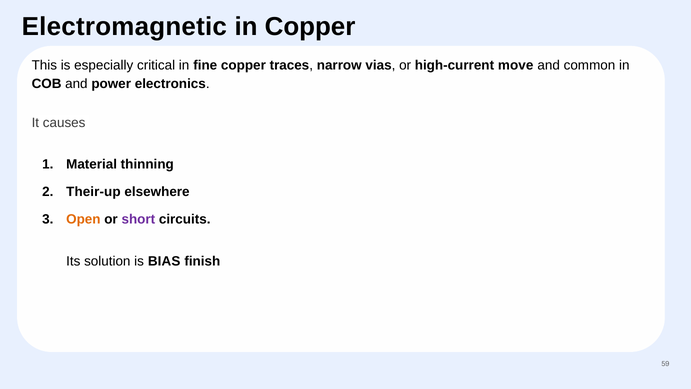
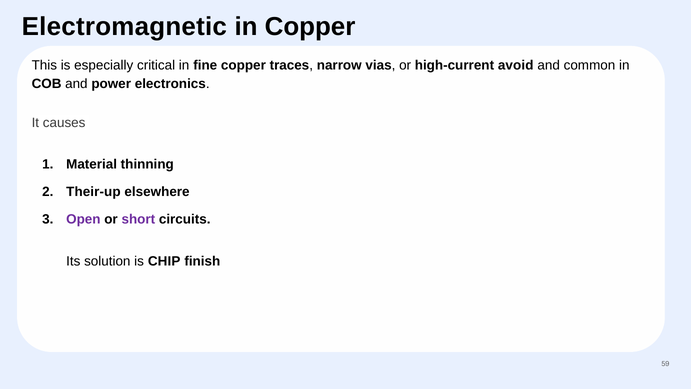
move: move -> avoid
Open colour: orange -> purple
BIAS: BIAS -> CHIP
